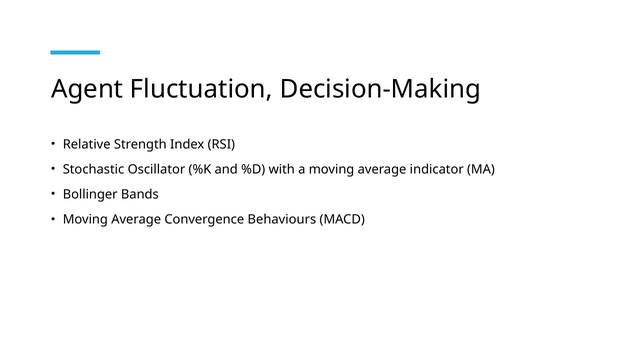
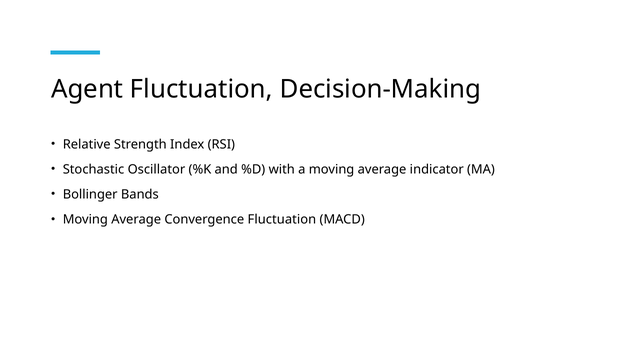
Convergence Behaviours: Behaviours -> Fluctuation
